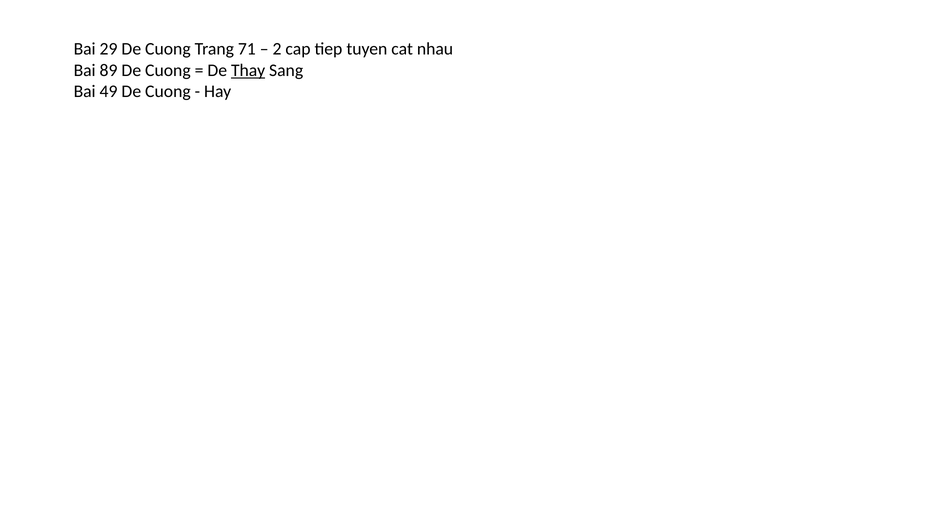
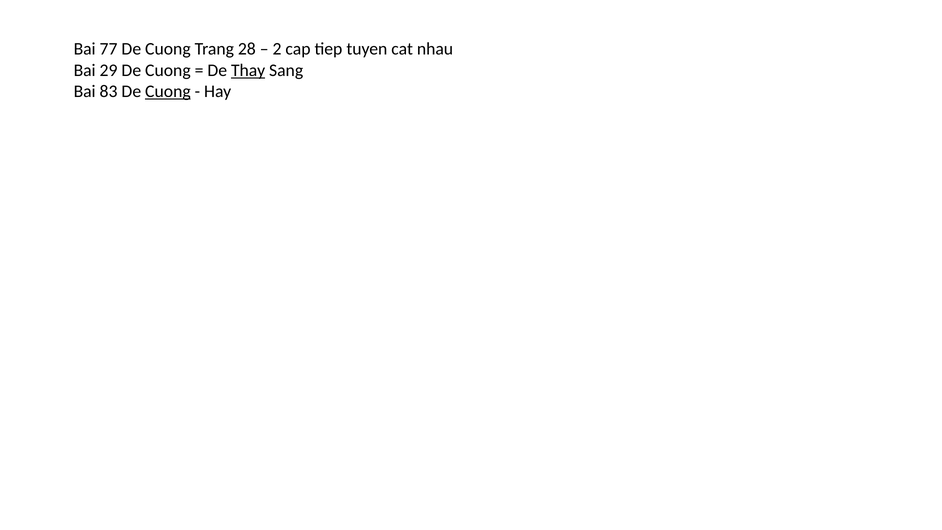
29: 29 -> 77
71: 71 -> 28
89: 89 -> 29
49: 49 -> 83
Cuong at (168, 91) underline: none -> present
